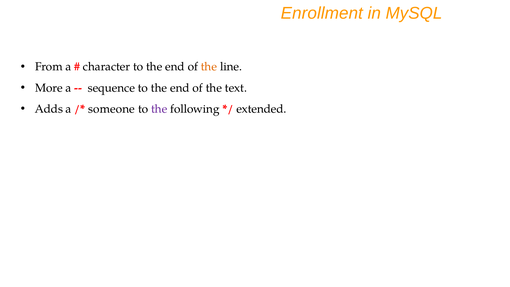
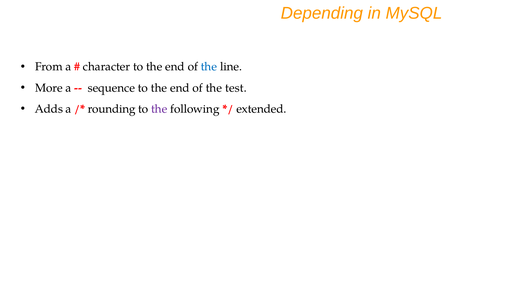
Enrollment: Enrollment -> Depending
the at (209, 67) colour: orange -> blue
text: text -> test
someone: someone -> rounding
